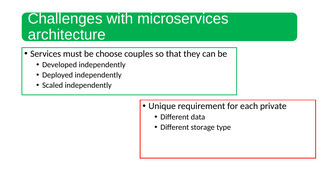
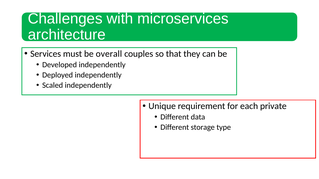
choose: choose -> overall
